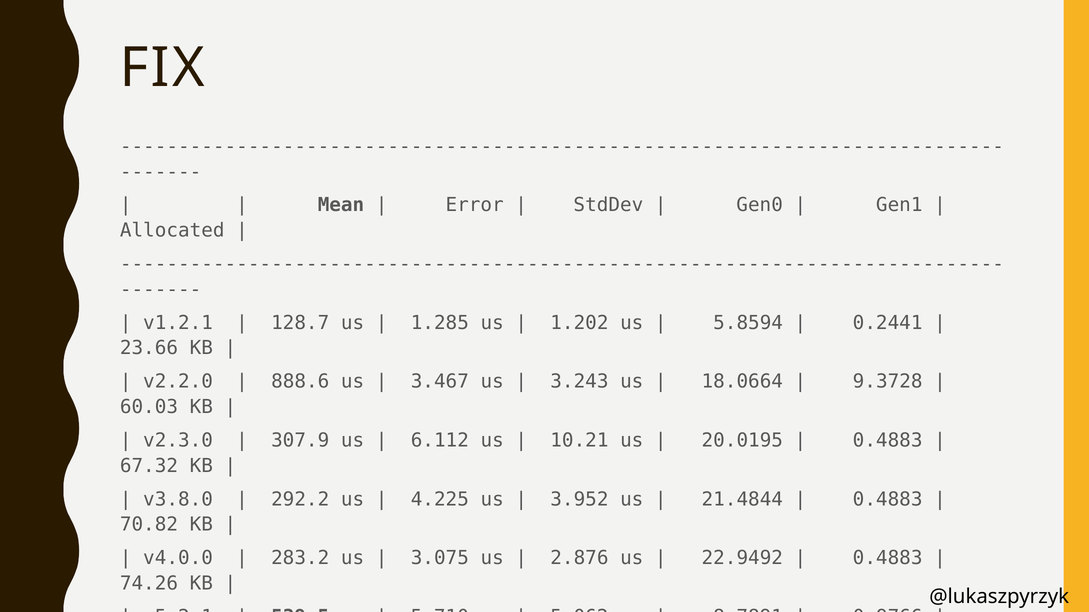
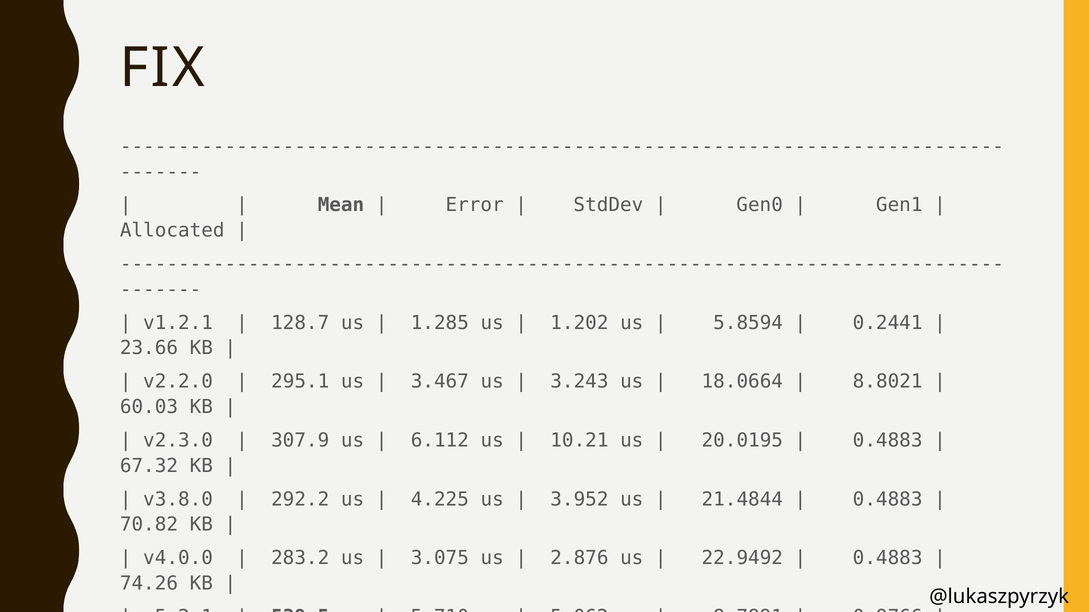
888.6: 888.6 -> 295.1
9.3728: 9.3728 -> 8.8021
